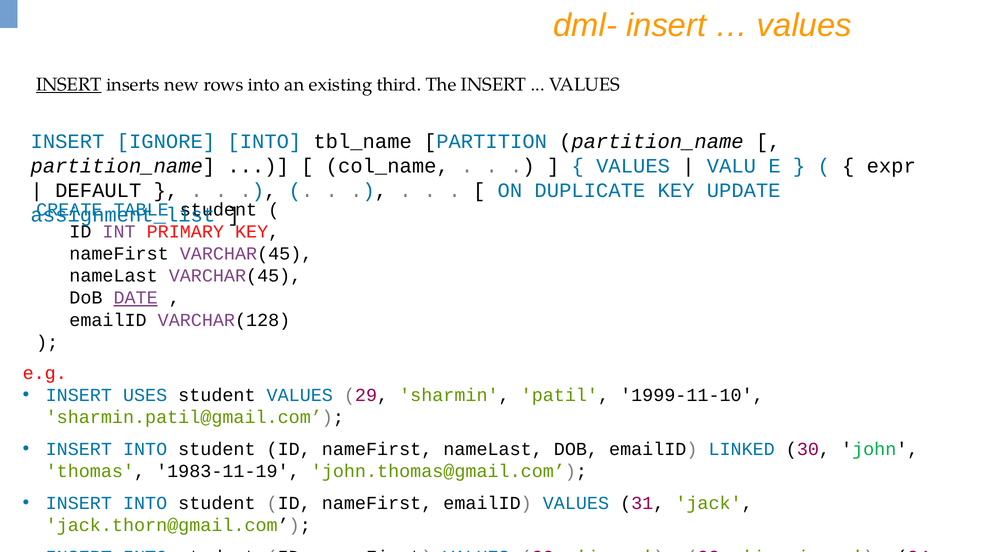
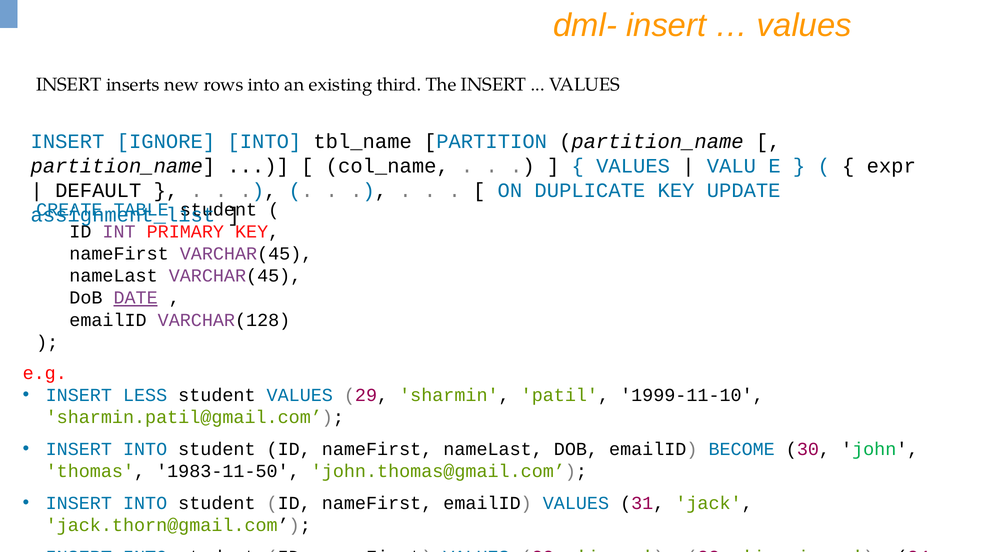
INSERT at (69, 85) underline: present -> none
USES: USES -> LESS
LINKED: LINKED -> BECOME
1983-11-19: 1983-11-19 -> 1983-11-50
